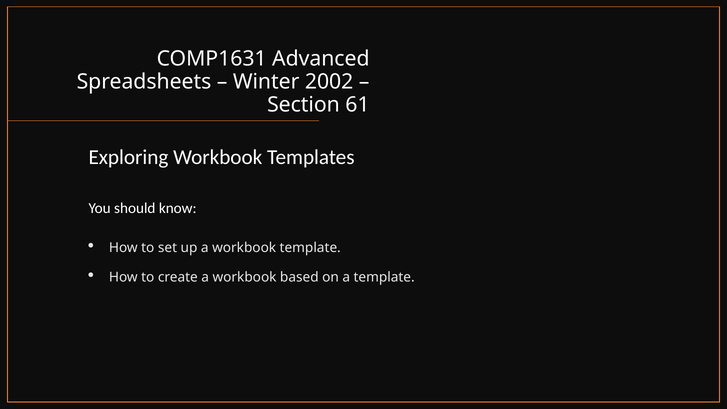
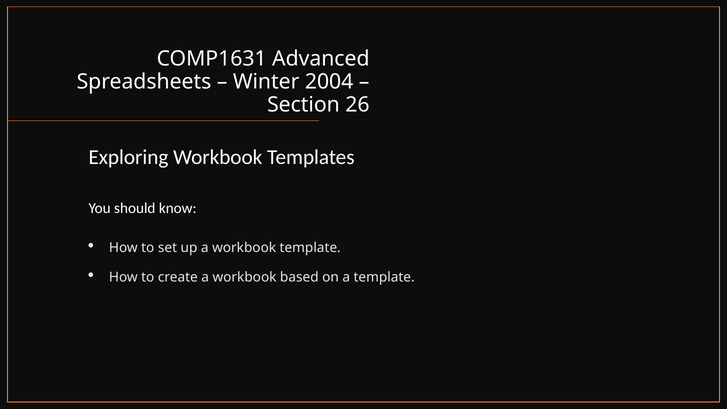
2002: 2002 -> 2004
61: 61 -> 26
